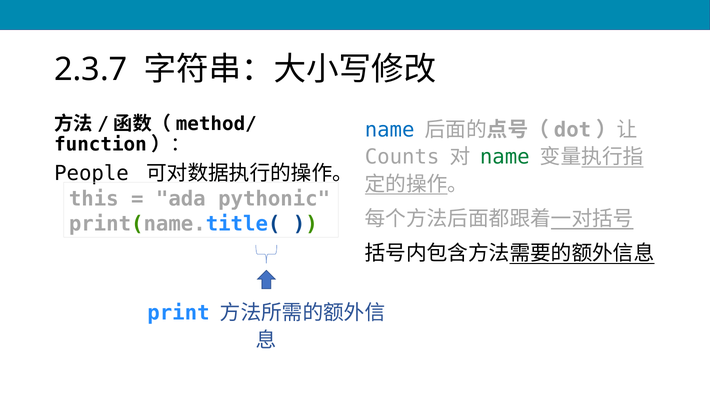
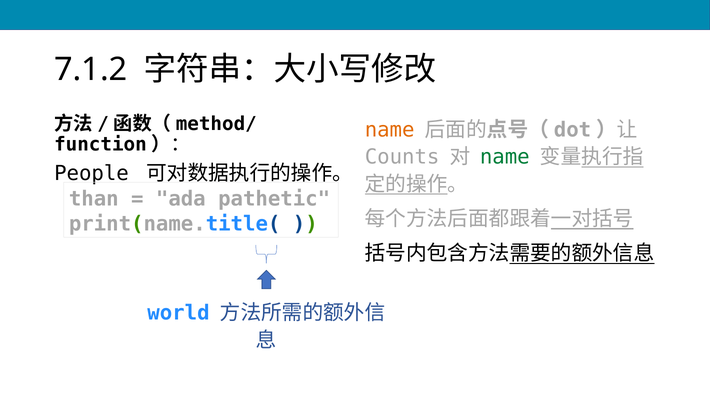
2.3.7: 2.3.7 -> 7.1.2
name at (390, 130) colour: blue -> orange
this: this -> than
pythonic: pythonic -> pathetic
print: print -> world
